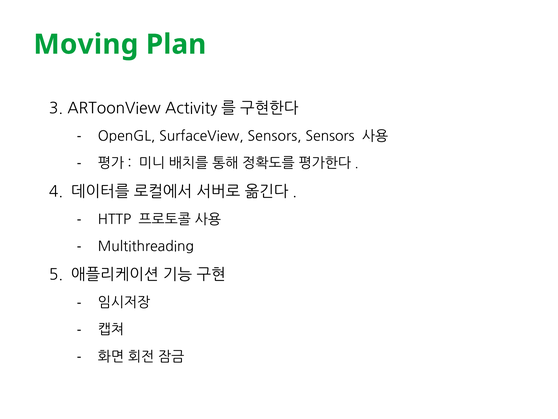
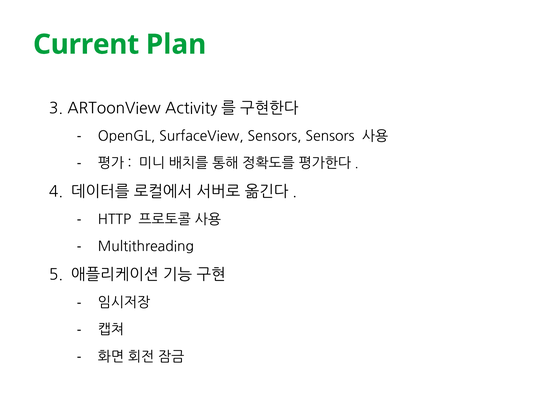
Moving: Moving -> Current
